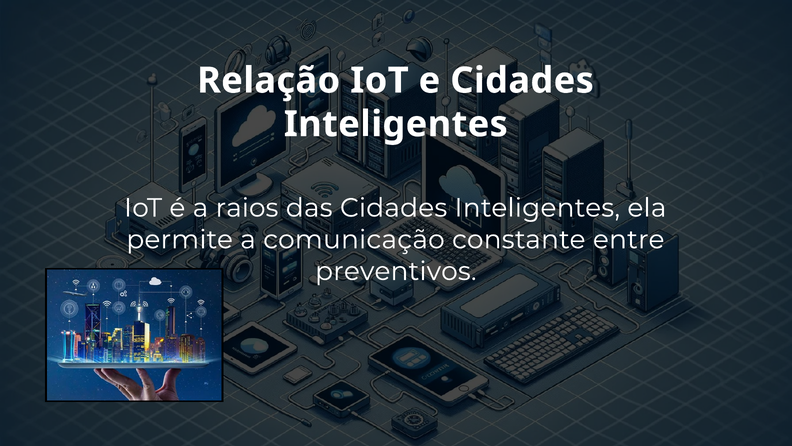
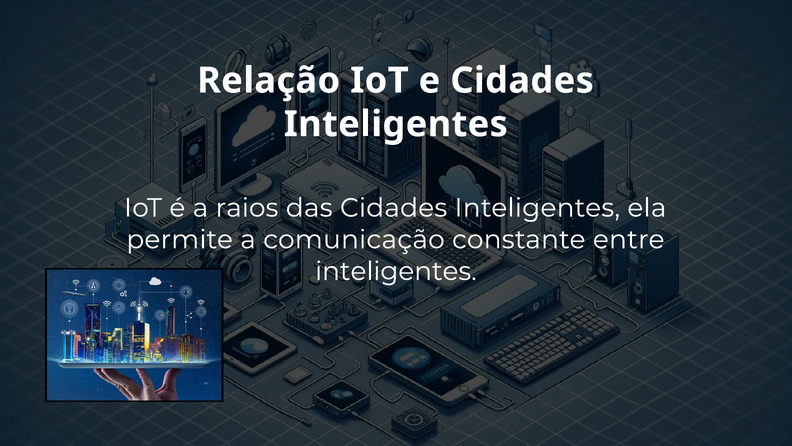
preventivos at (396, 271): preventivos -> inteligentes
